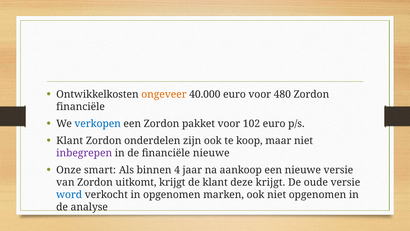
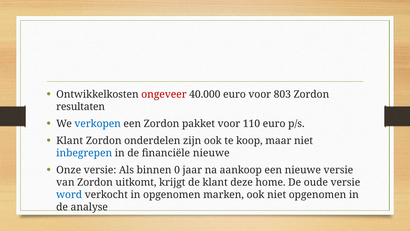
ongeveer colour: orange -> red
480: 480 -> 803
financiële at (81, 107): financiële -> resultaten
102: 102 -> 110
inbegrepen colour: purple -> blue
Onze smart: smart -> versie
4: 4 -> 0
deze krijgt: krijgt -> home
